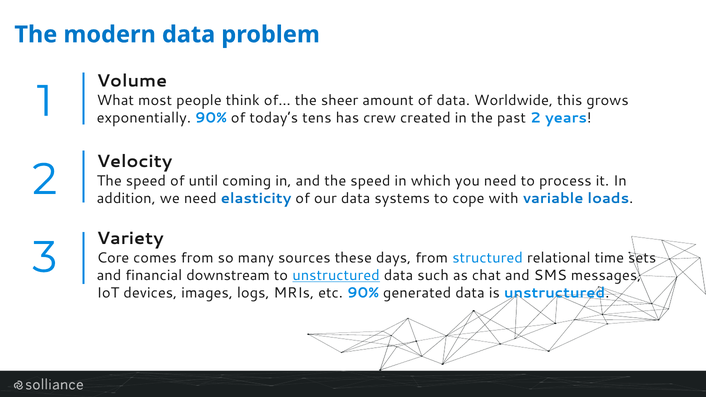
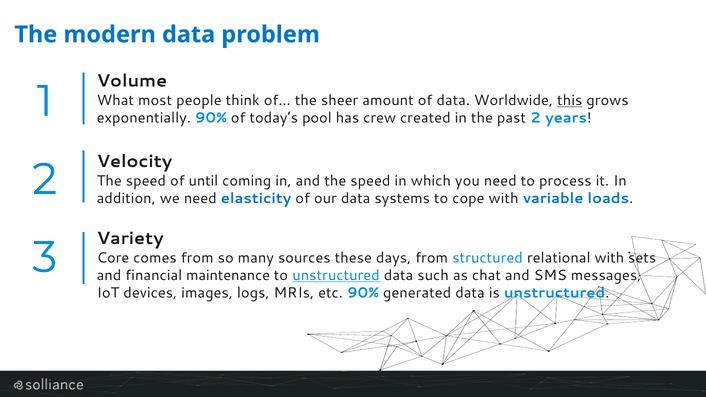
this underline: none -> present
tens: tens -> pool
relational time: time -> with
downstream: downstream -> maintenance
